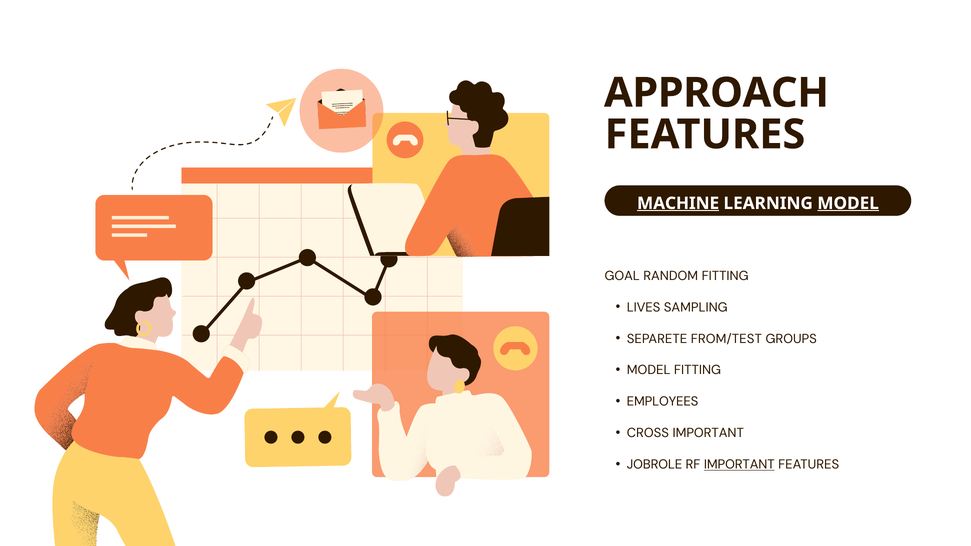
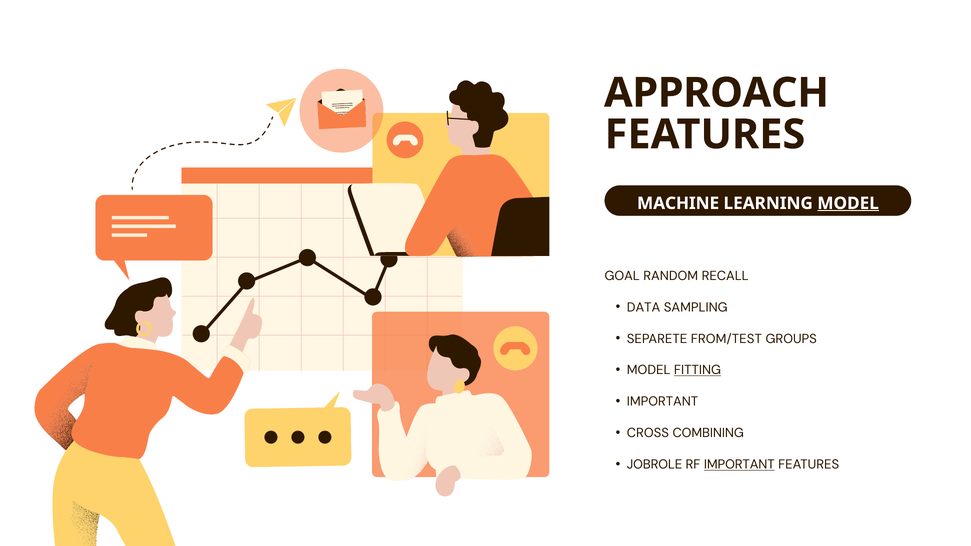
MACHINE underline: present -> none
RANDOM FITTING: FITTING -> RECALL
LIVES: LIVES -> DATA
FITTING at (698, 370) underline: none -> present
EMPLOYEES at (663, 402): EMPLOYEES -> IMPORTANT
CROSS IMPORTANT: IMPORTANT -> COMBINING
